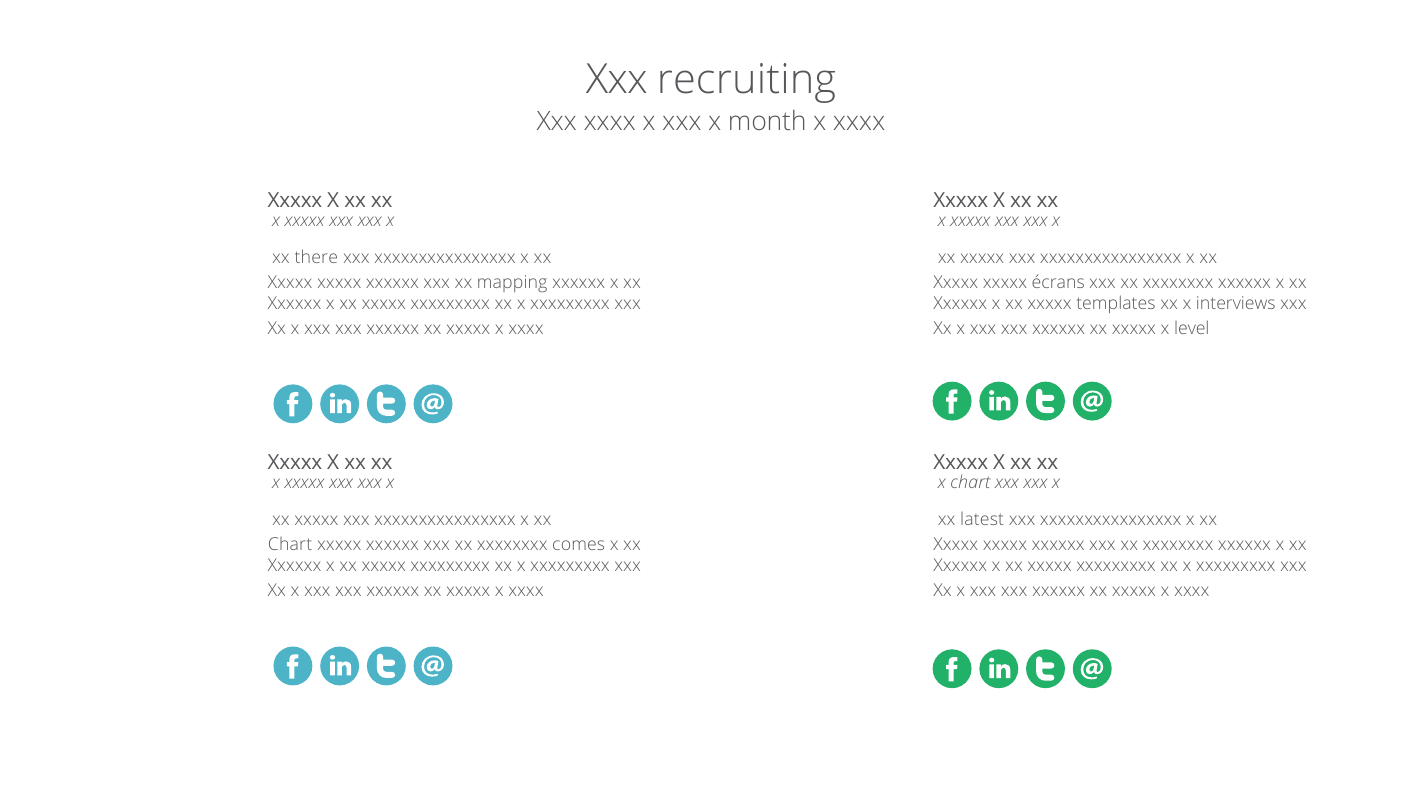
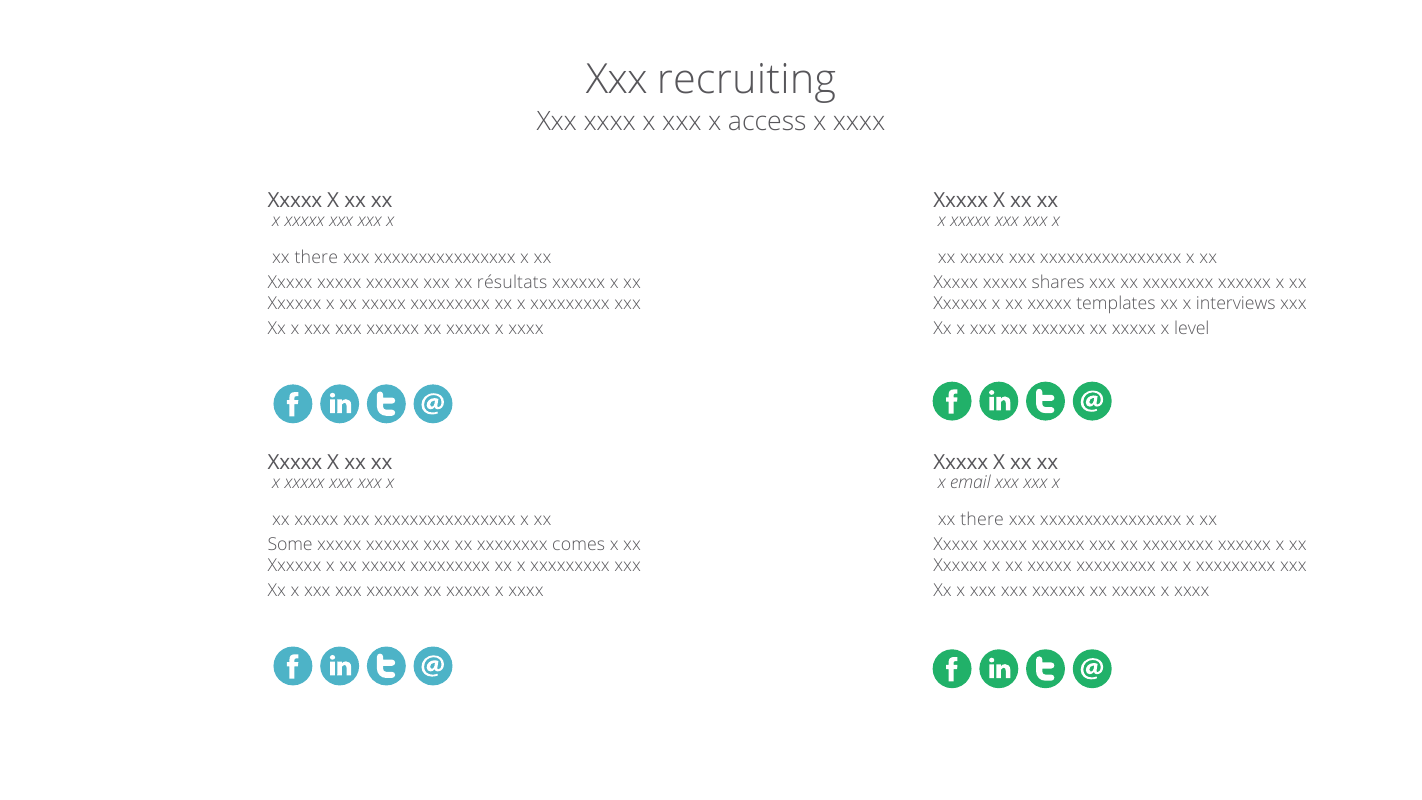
month: month -> access
mapping: mapping -> résultats
écrans: écrans -> shares
x chart: chart -> email
latest at (982, 520): latest -> there
Chart at (290, 545): Chart -> Some
